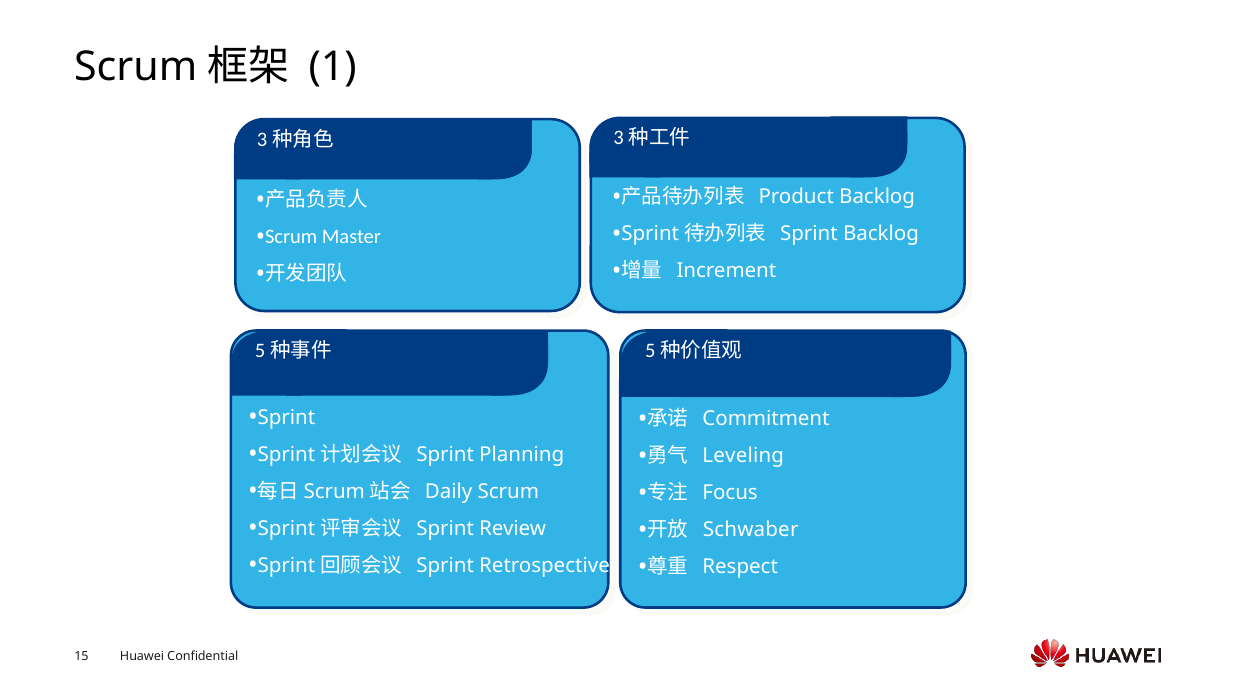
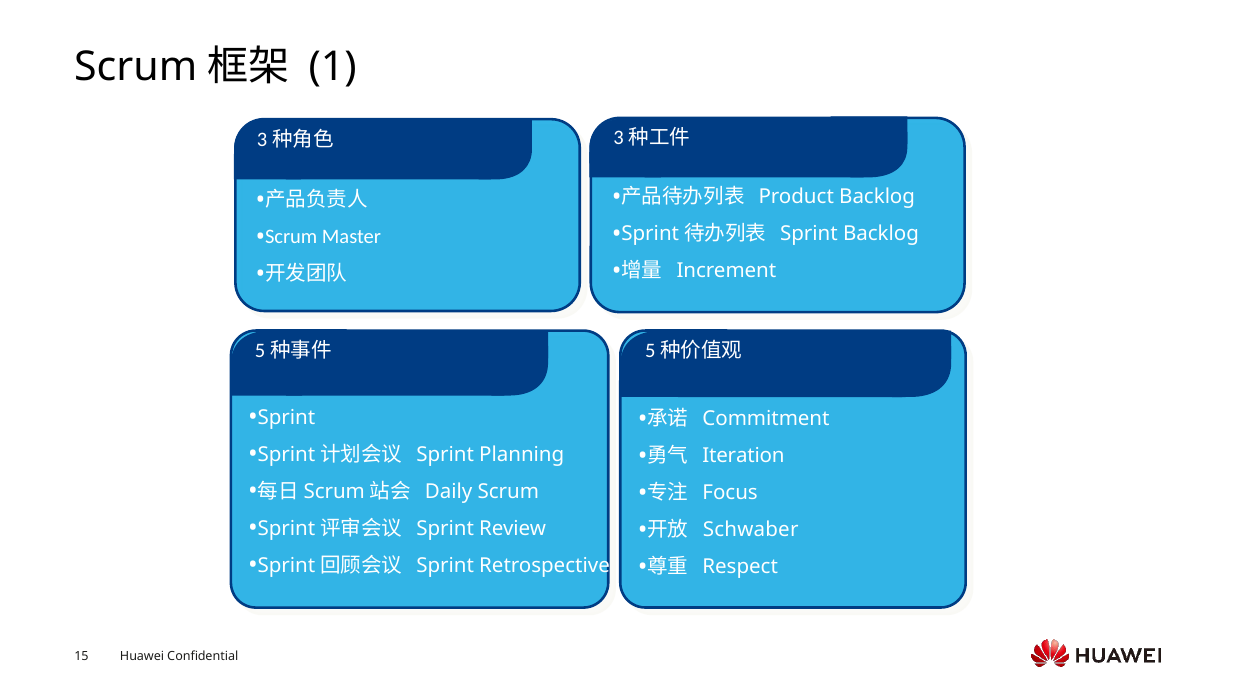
Leveling: Leveling -> Iteration
